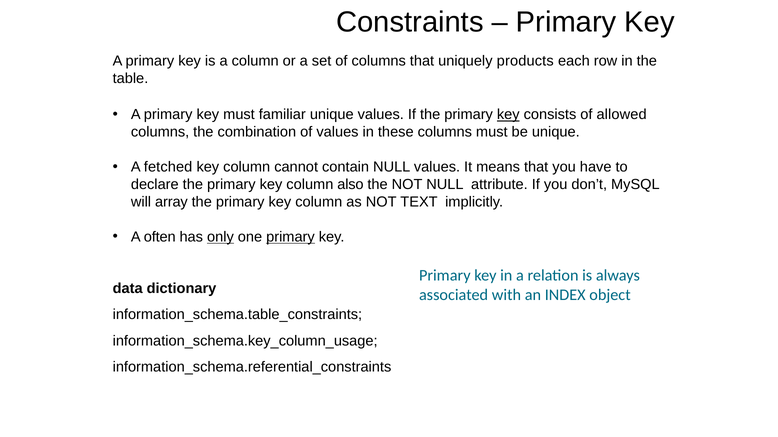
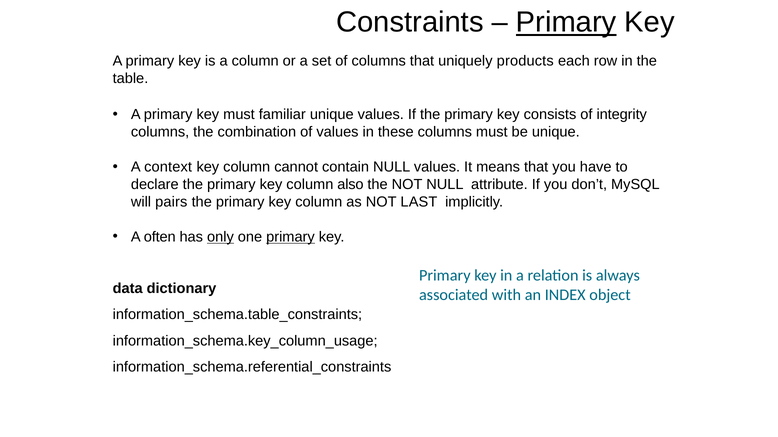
Primary at (566, 22) underline: none -> present
key at (508, 115) underline: present -> none
allowed: allowed -> integrity
fetched: fetched -> context
array: array -> pairs
TEXT: TEXT -> LAST
